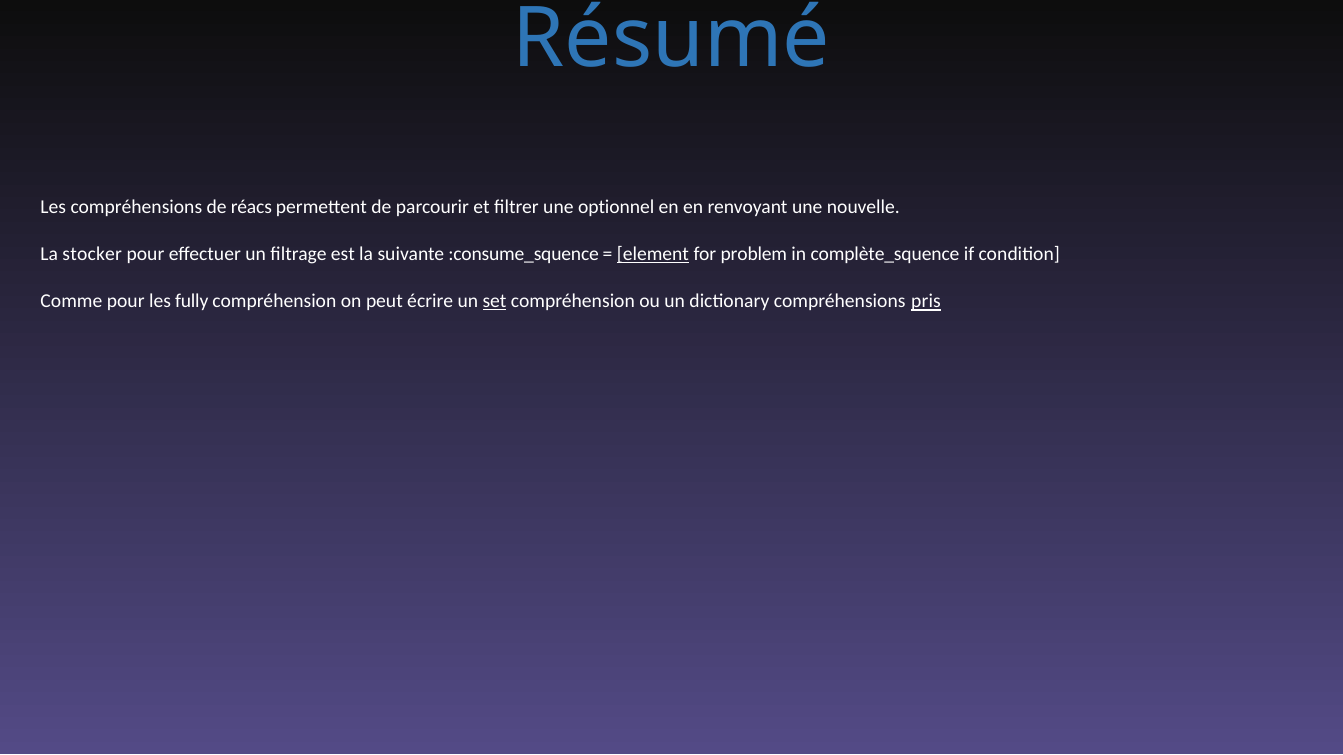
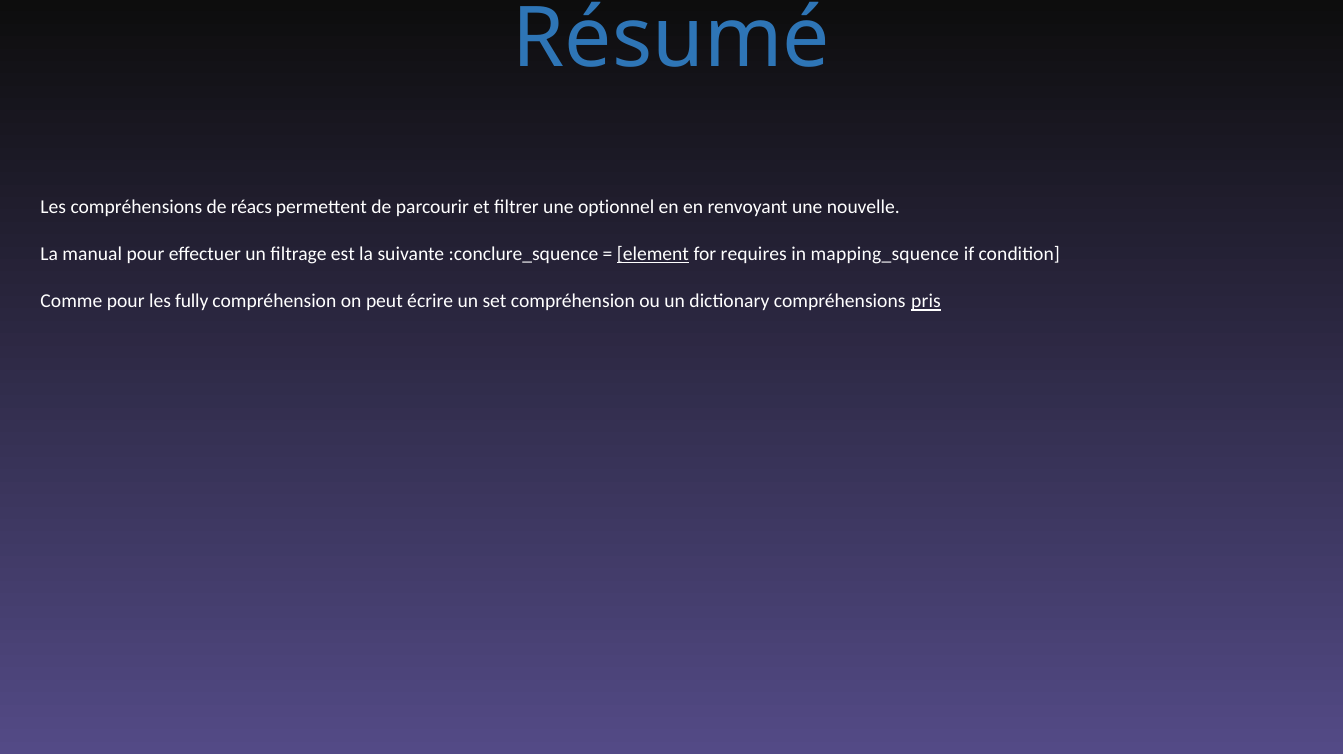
stocker: stocker -> manual
:consume_squence: :consume_squence -> :conclure_squence
problem: problem -> requires
complète_squence: complète_squence -> mapping_squence
set underline: present -> none
